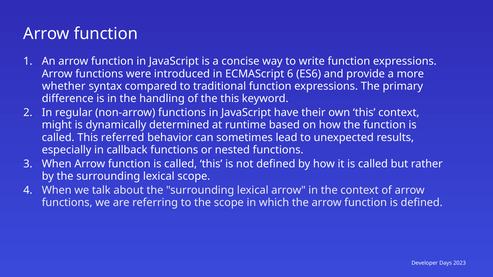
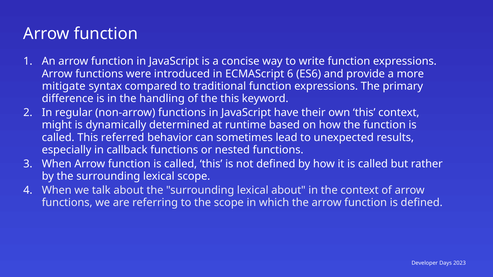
whether: whether -> mitigate
lexical arrow: arrow -> about
